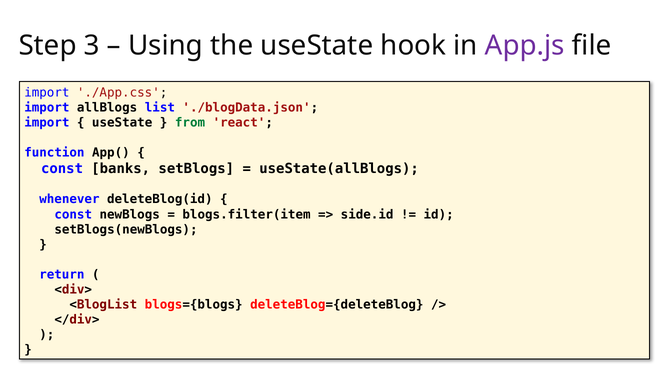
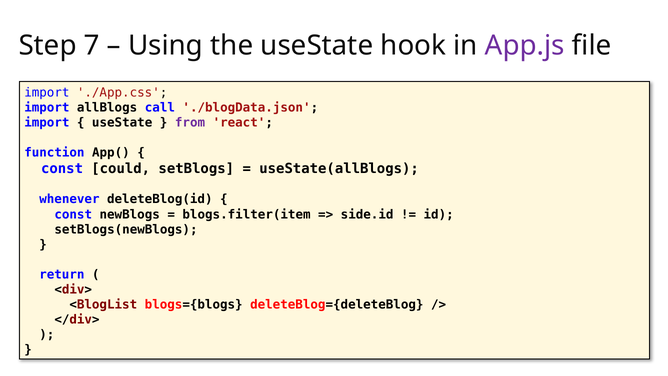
3: 3 -> 7
list: list -> call
from colour: green -> purple
banks: banks -> could
